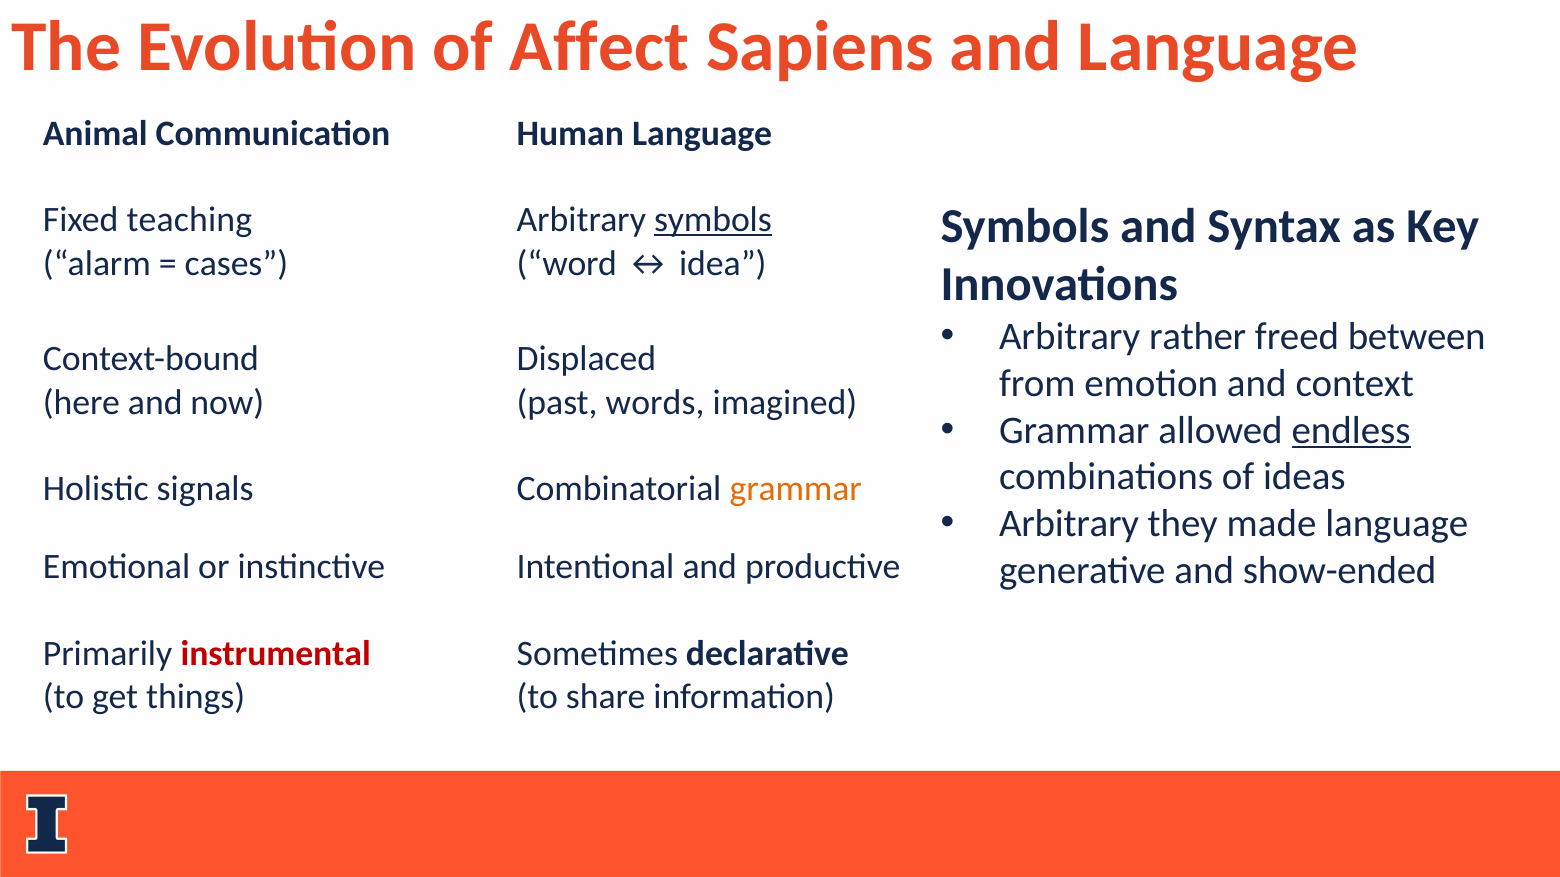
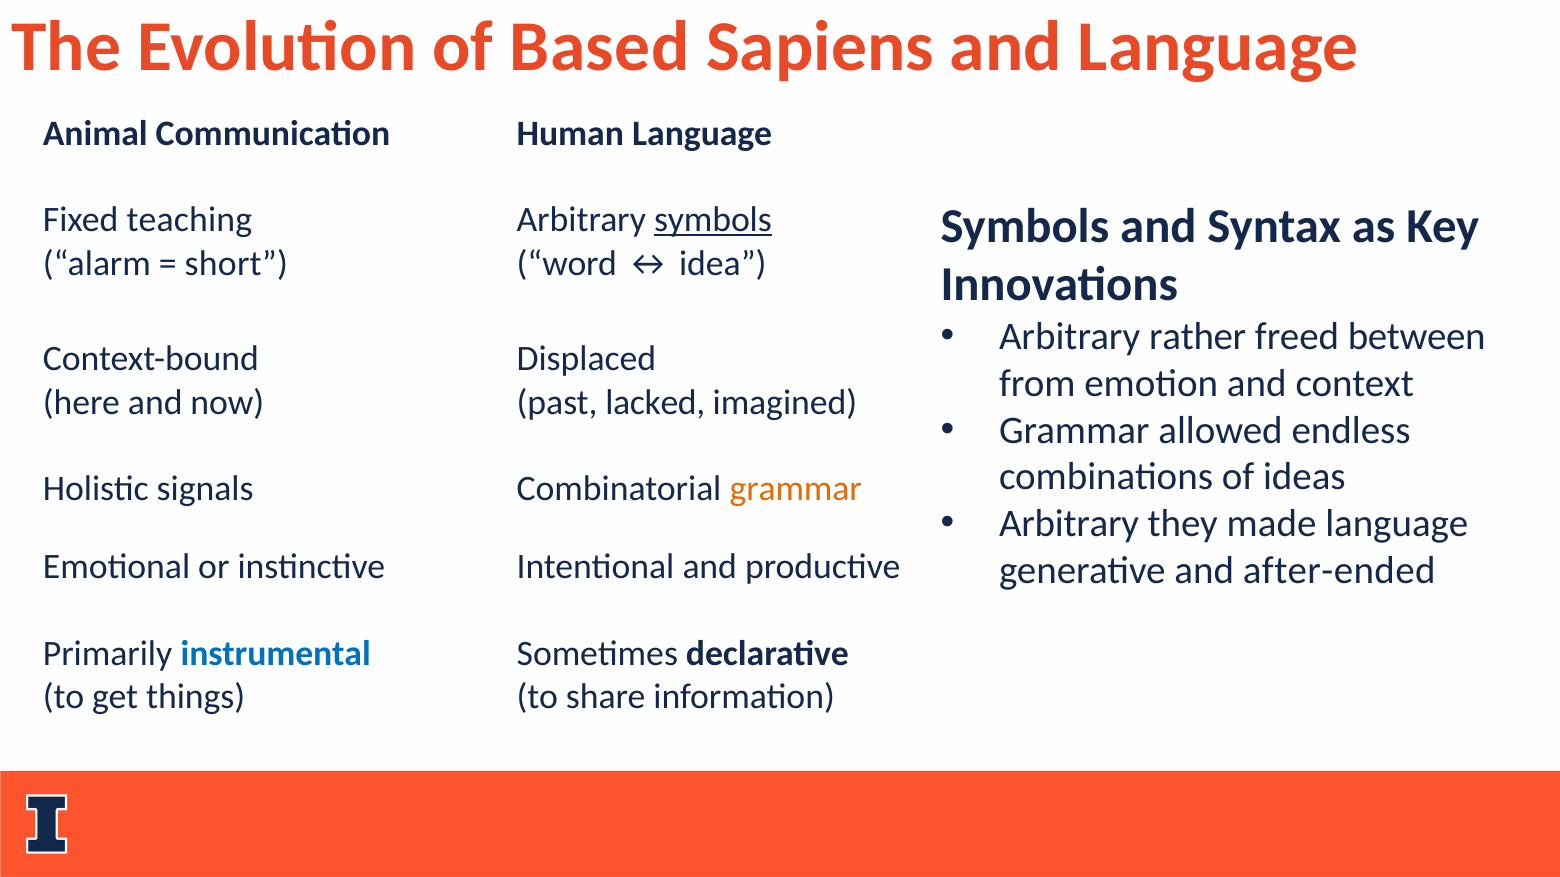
Affect: Affect -> Based
cases: cases -> short
words: words -> lacked
endless underline: present -> none
show-ended: show-ended -> after-ended
instrumental colour: red -> blue
